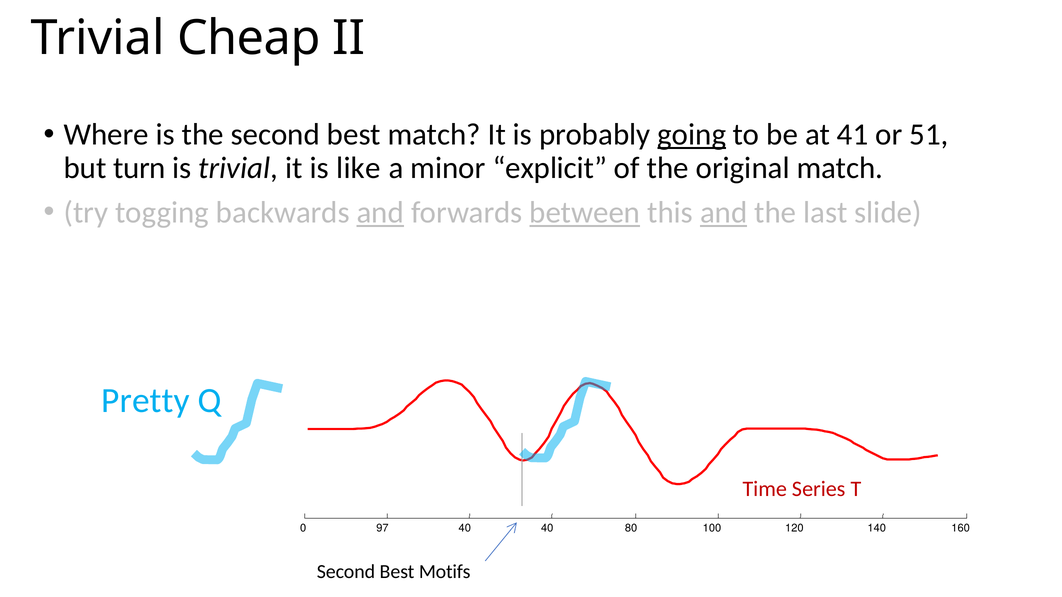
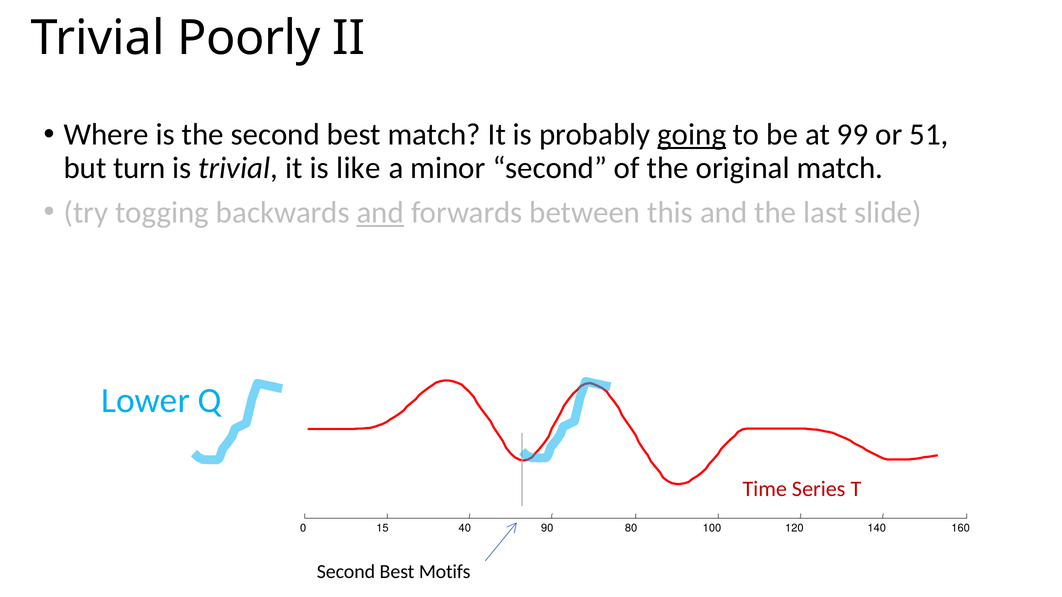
Cheap: Cheap -> Poorly
41: 41 -> 99
minor explicit: explicit -> second
between underline: present -> none
and at (724, 213) underline: present -> none
Pretty: Pretty -> Lower
97: 97 -> 15
40 40: 40 -> 90
